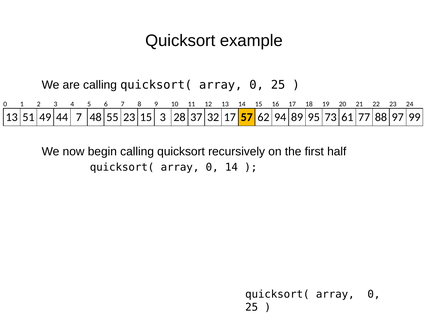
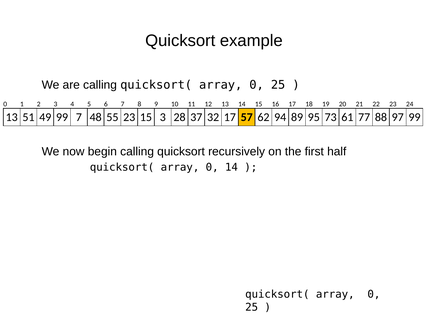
49 44: 44 -> 99
